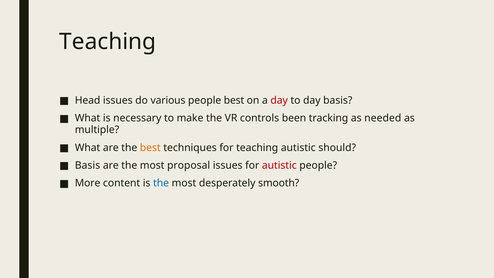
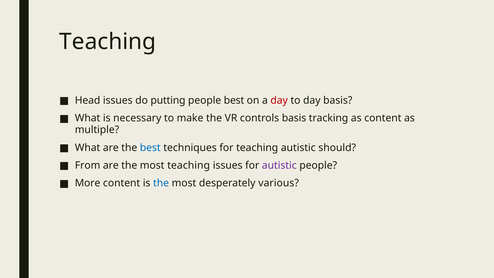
various: various -> putting
controls been: been -> basis
as needed: needed -> content
best at (150, 148) colour: orange -> blue
Basis at (88, 165): Basis -> From
most proposal: proposal -> teaching
autistic at (279, 165) colour: red -> purple
smooth: smooth -> various
